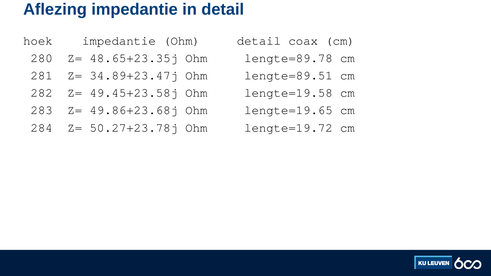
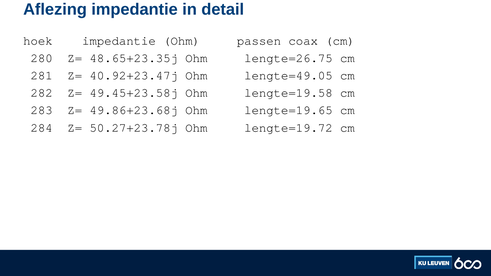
Ohm detail: detail -> passen
lengte=89.78: lengte=89.78 -> lengte=26.75
34.89+23.47j: 34.89+23.47j -> 40.92+23.47j
lengte=89.51: lengte=89.51 -> lengte=49.05
